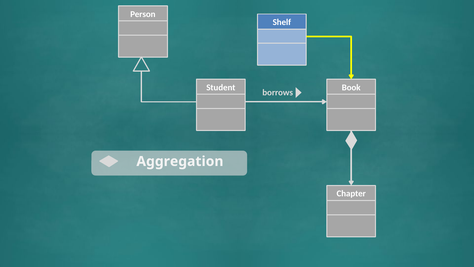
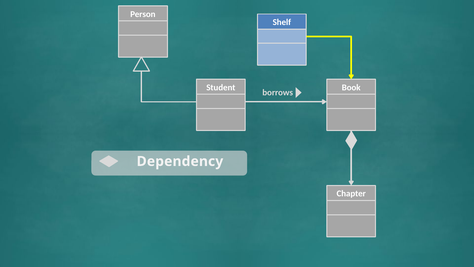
Aggregation: Aggregation -> Dependency
